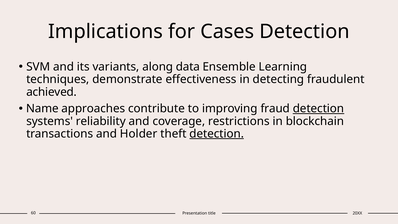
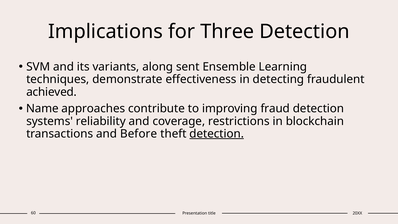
Cases: Cases -> Three
data: data -> sent
detection at (319, 109) underline: present -> none
Holder: Holder -> Before
